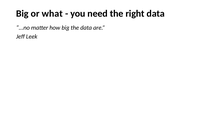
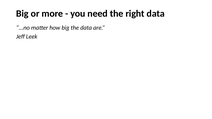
what: what -> more
